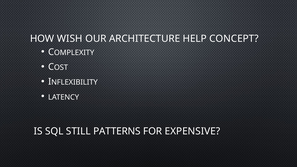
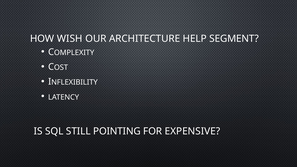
CONCEPT: CONCEPT -> SEGMENT
PATTERNS: PATTERNS -> POINTING
